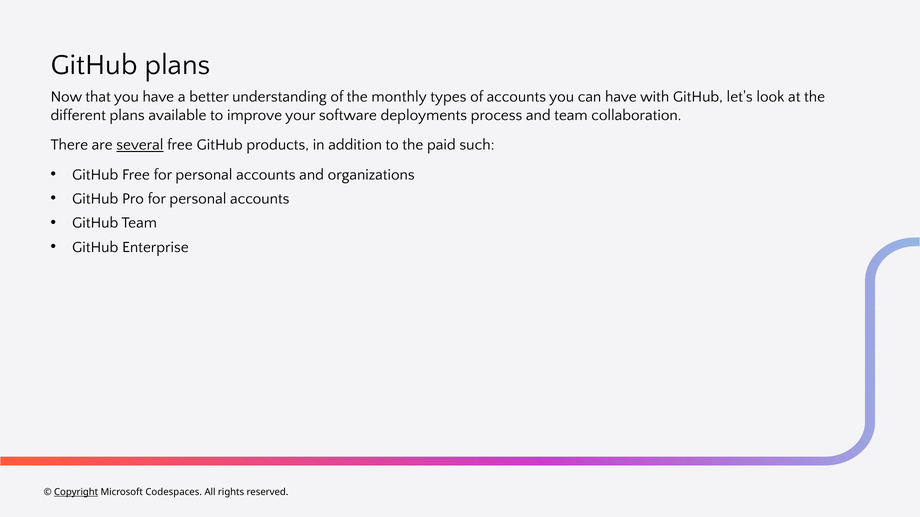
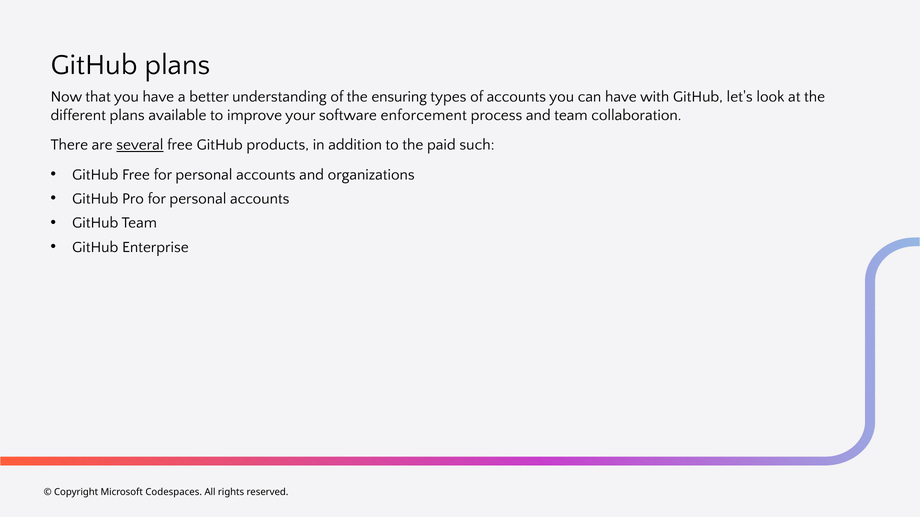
monthly: monthly -> ensuring
deployments: deployments -> enforcement
Copyright underline: present -> none
